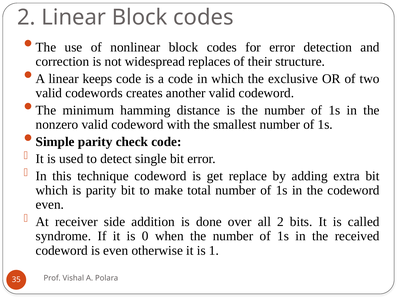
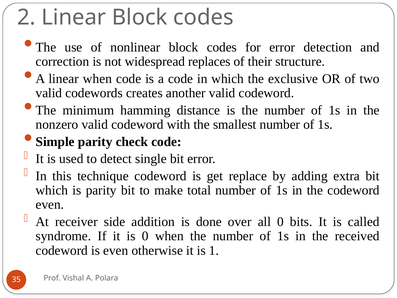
linear keeps: keeps -> when
all 2: 2 -> 0
